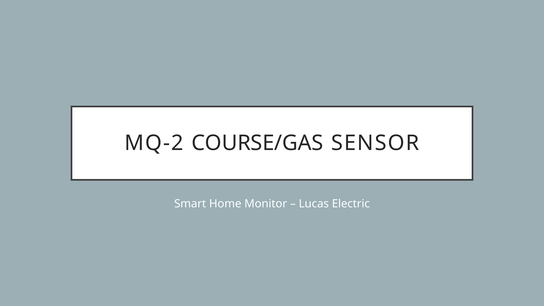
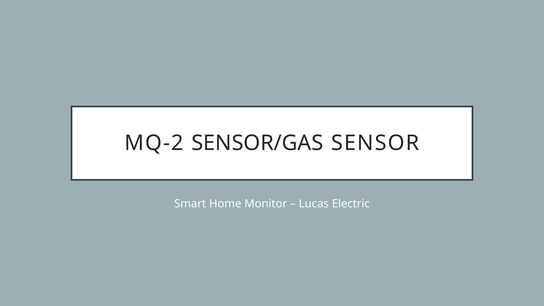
COURSE/GAS: COURSE/GAS -> SENSOR/GAS
